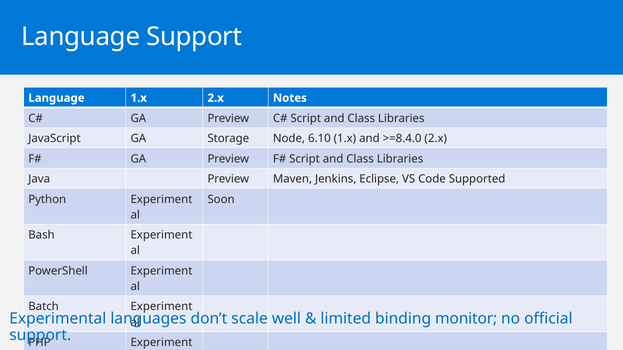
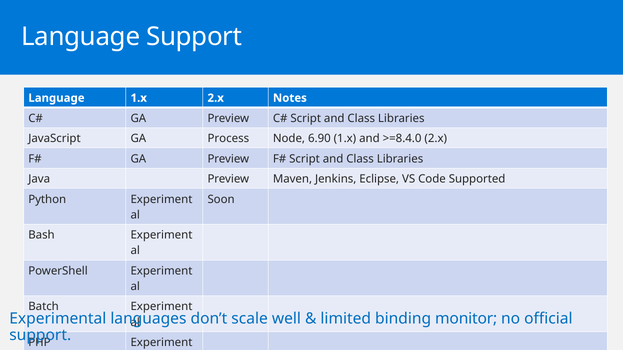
Storage: Storage -> Process
6.10: 6.10 -> 6.90
